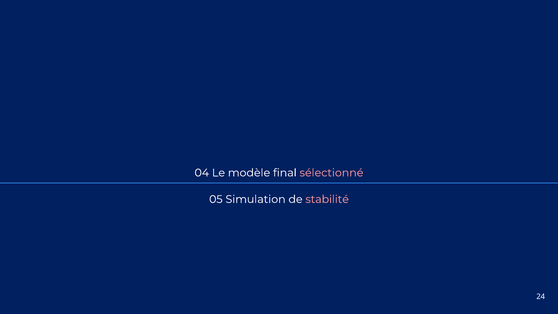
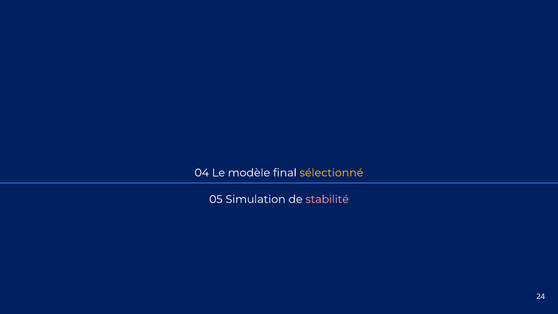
sélectionné colour: pink -> yellow
